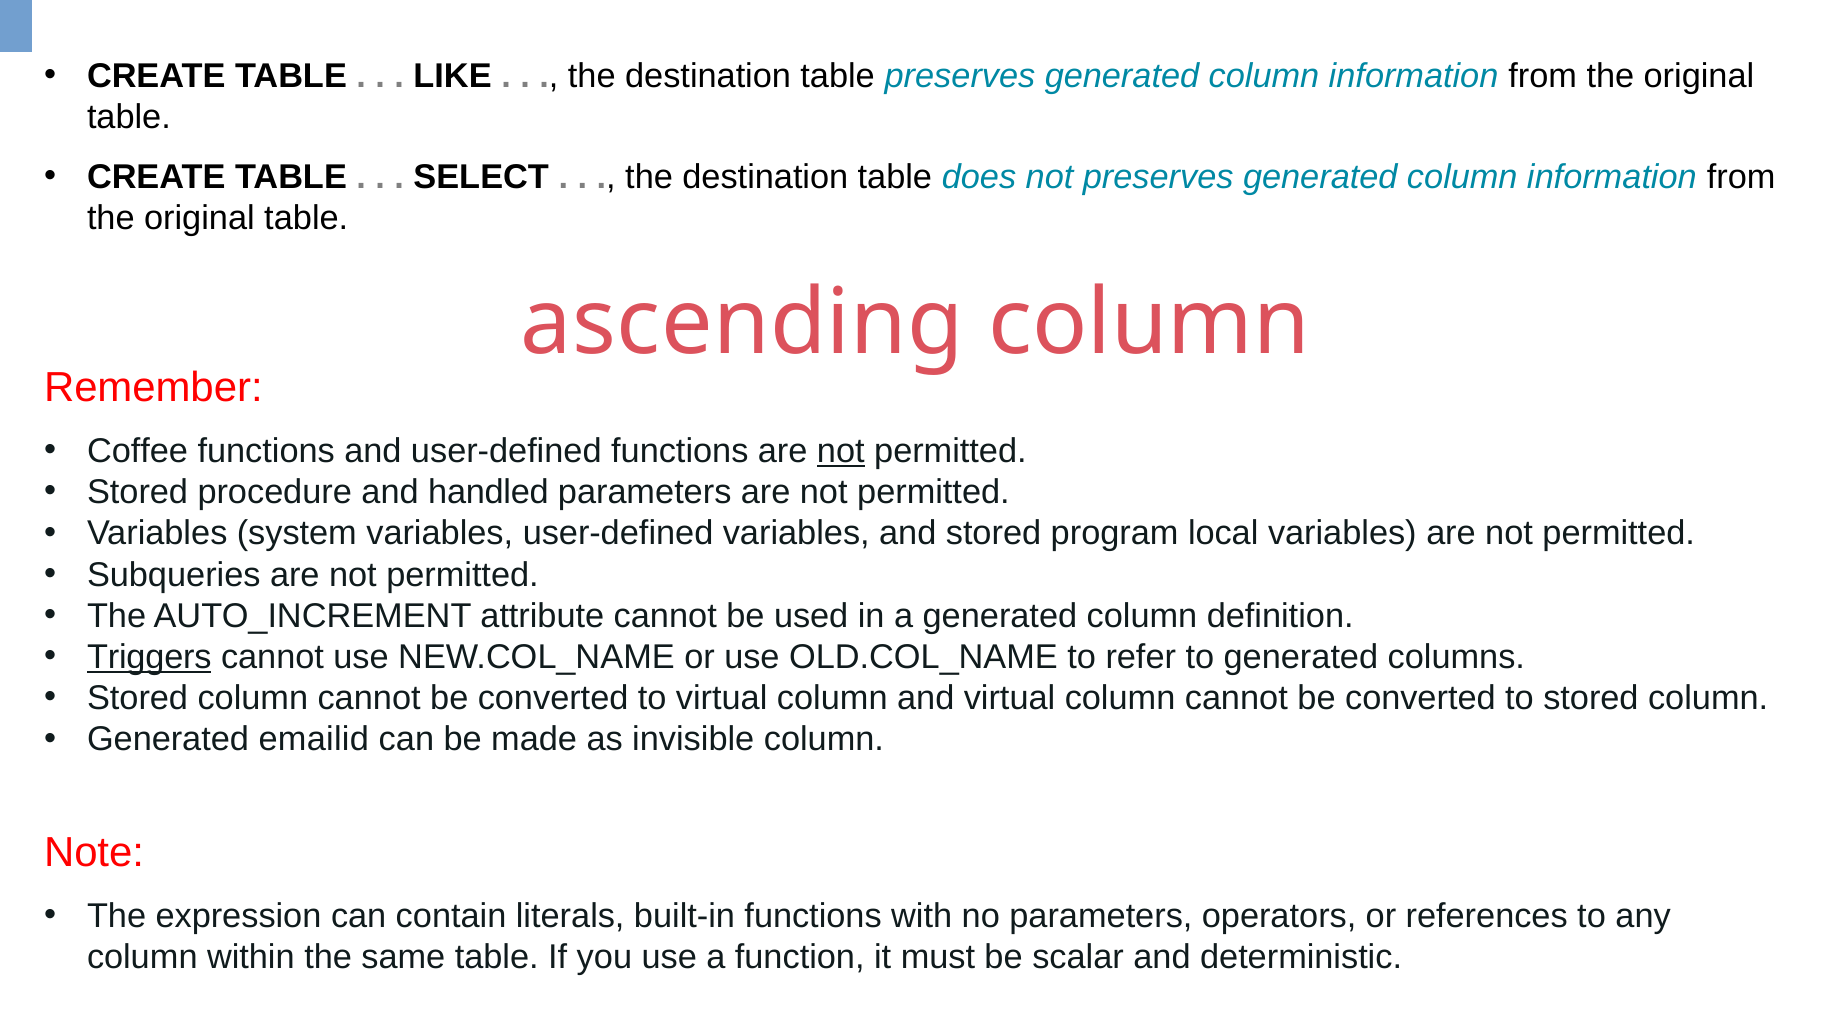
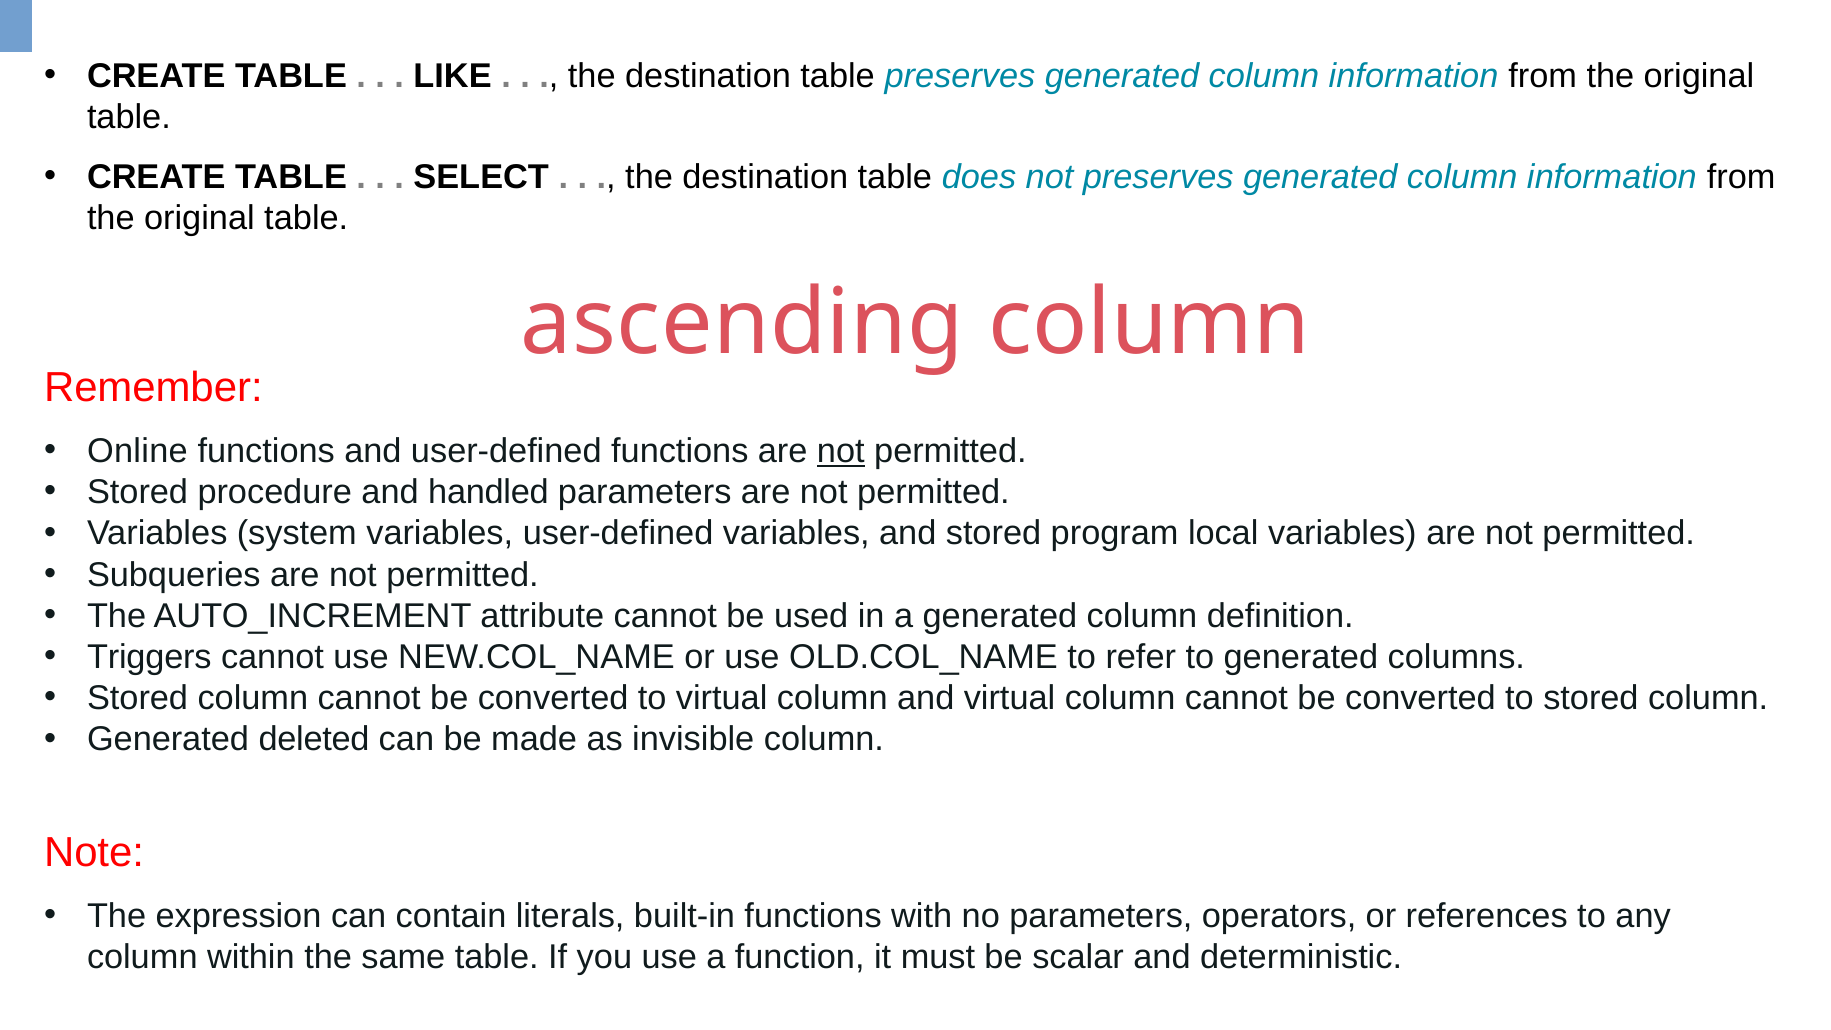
Coffee: Coffee -> Online
Triggers underline: present -> none
emailid: emailid -> deleted
